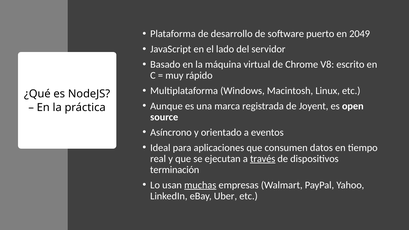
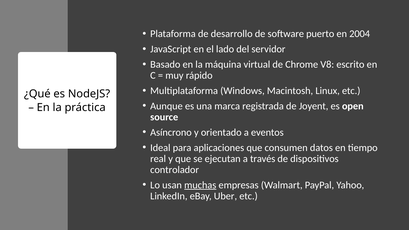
2049: 2049 -> 2004
través underline: present -> none
terminación: terminación -> controlador
